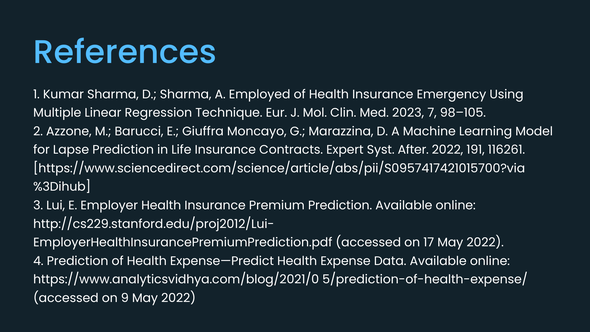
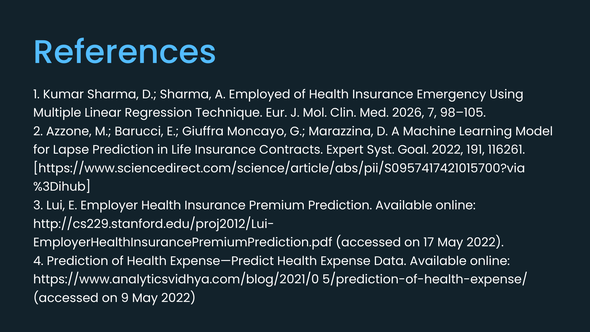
2023: 2023 -> 2026
After: After -> Goal
